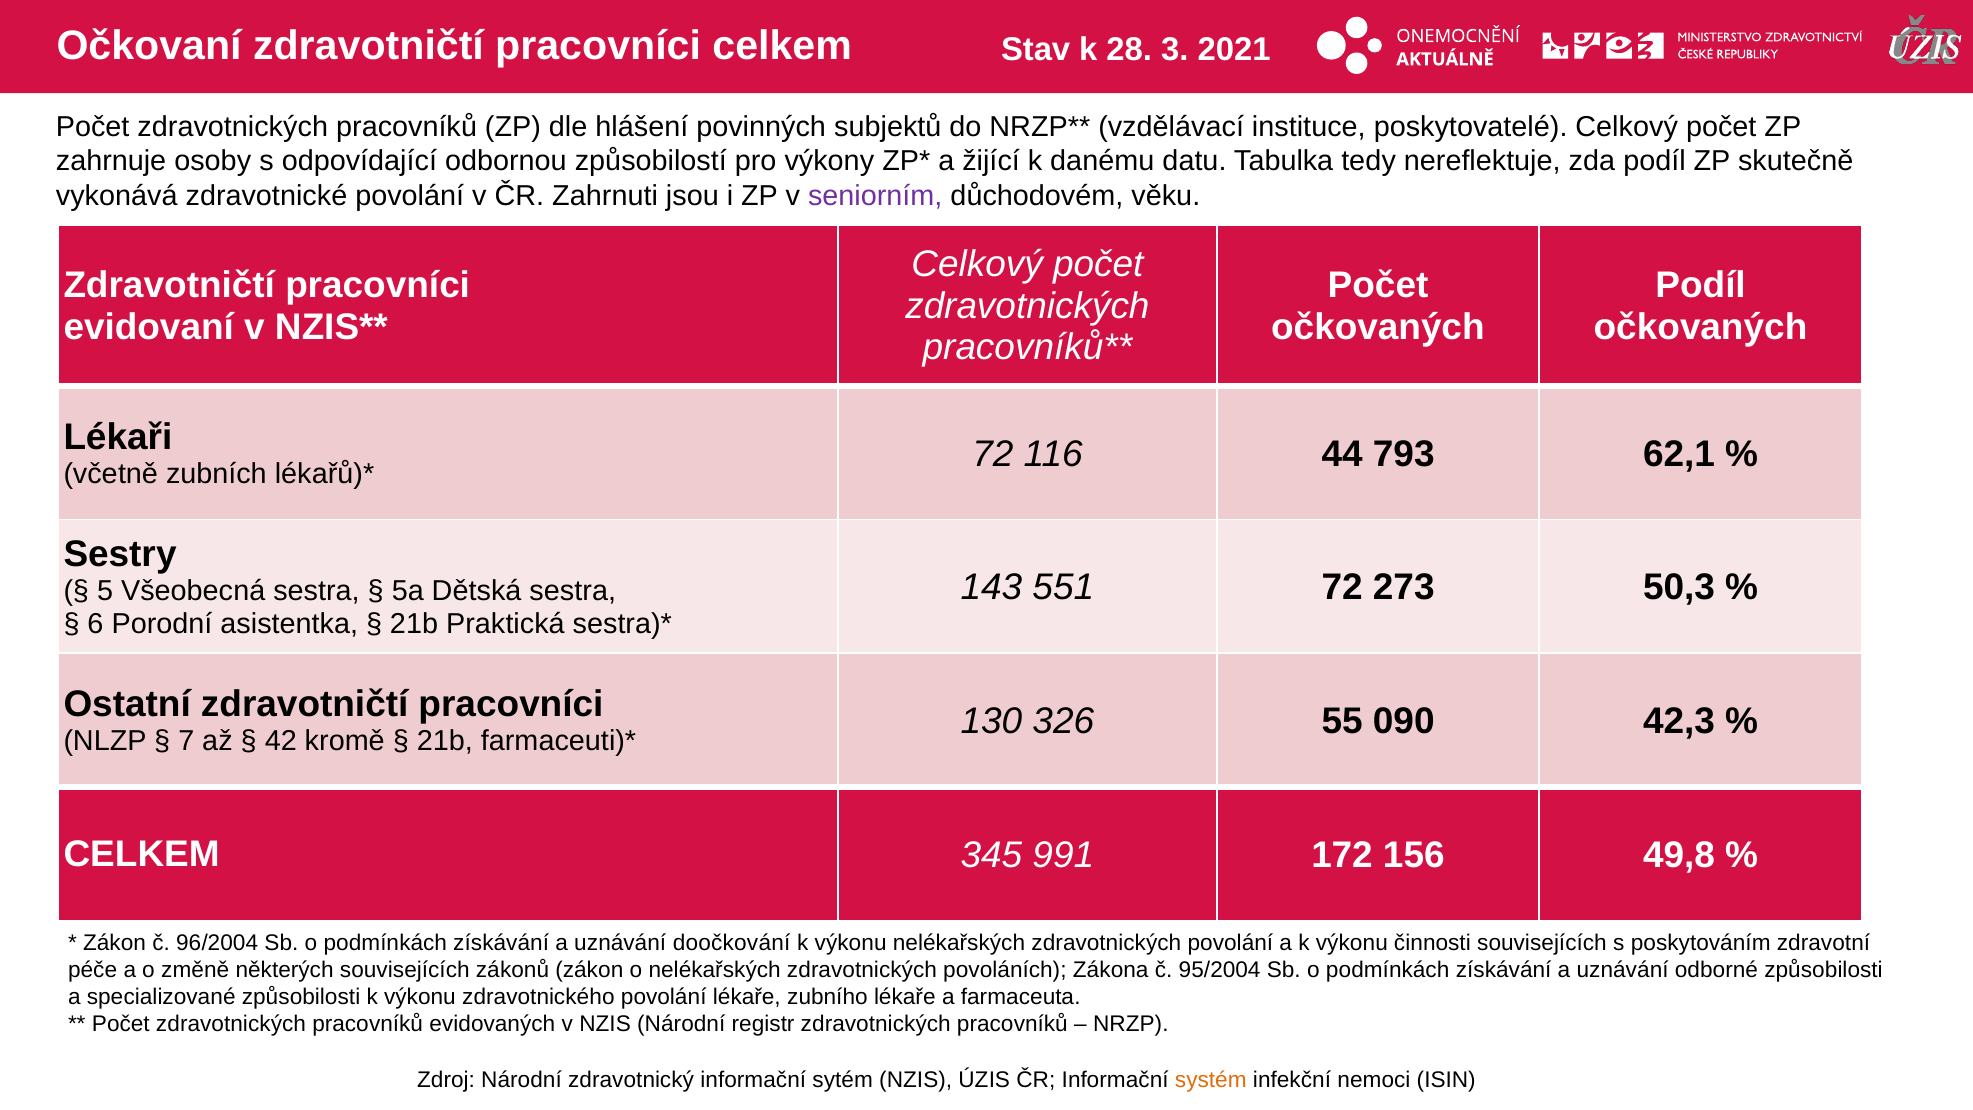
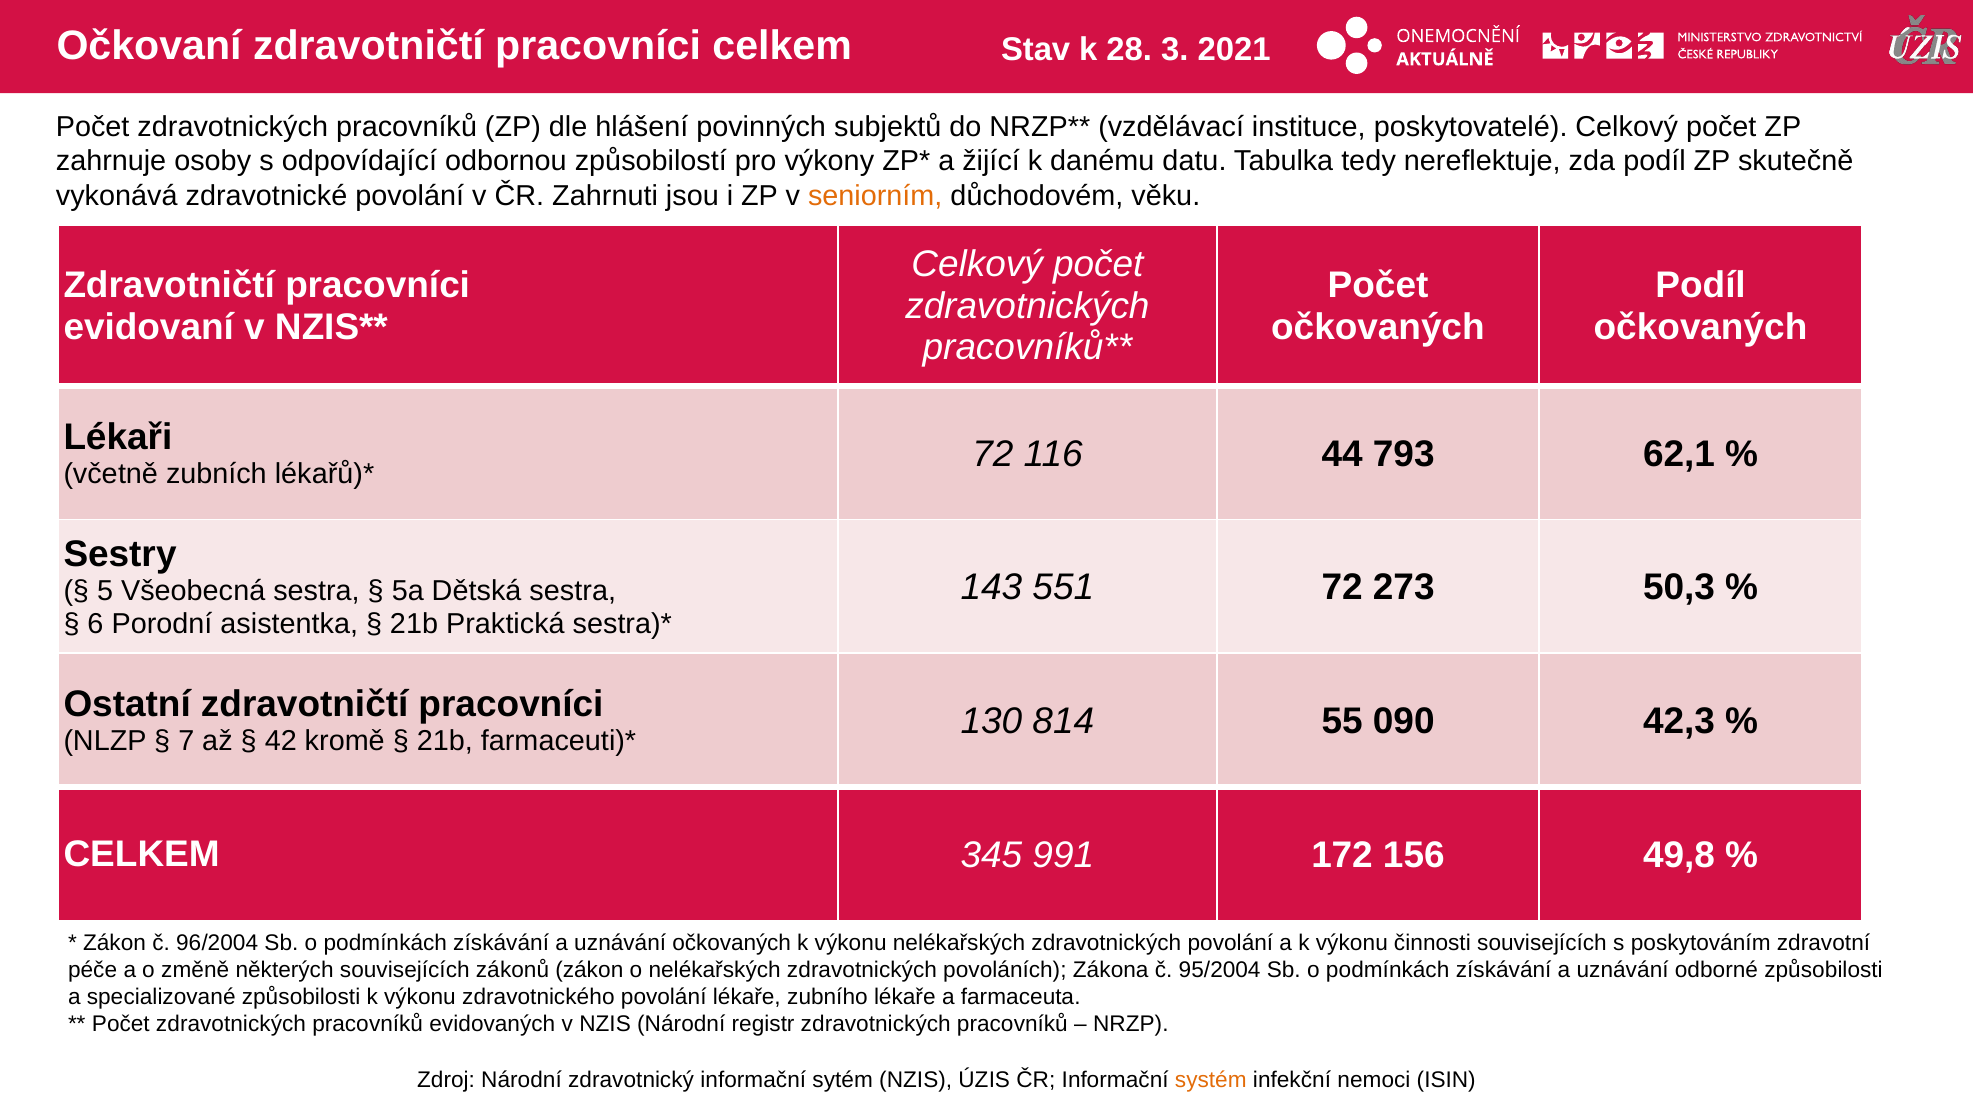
seniorním colour: purple -> orange
326: 326 -> 814
uznávání doočkování: doočkování -> očkovaných
